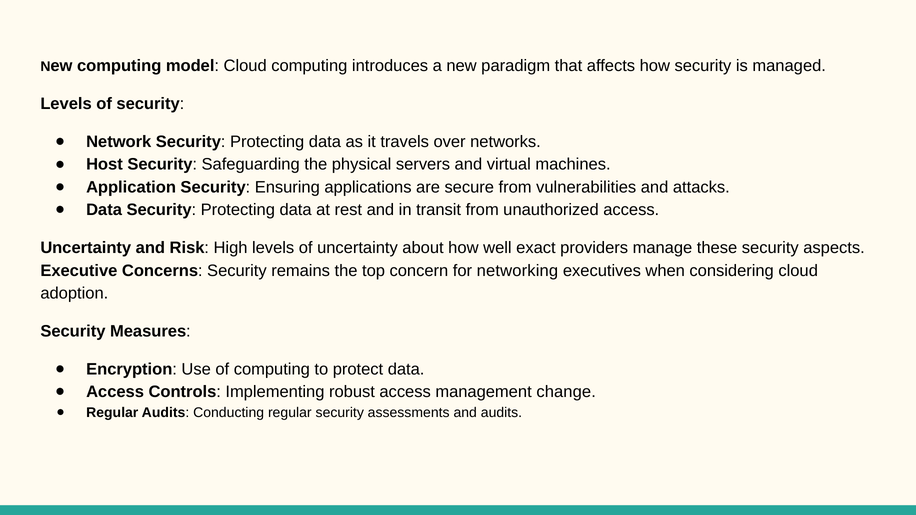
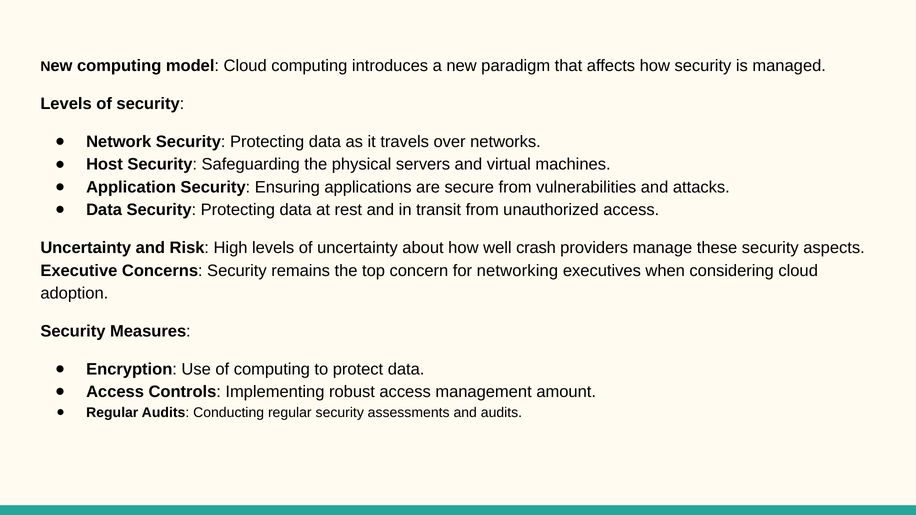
exact: exact -> crash
change: change -> amount
